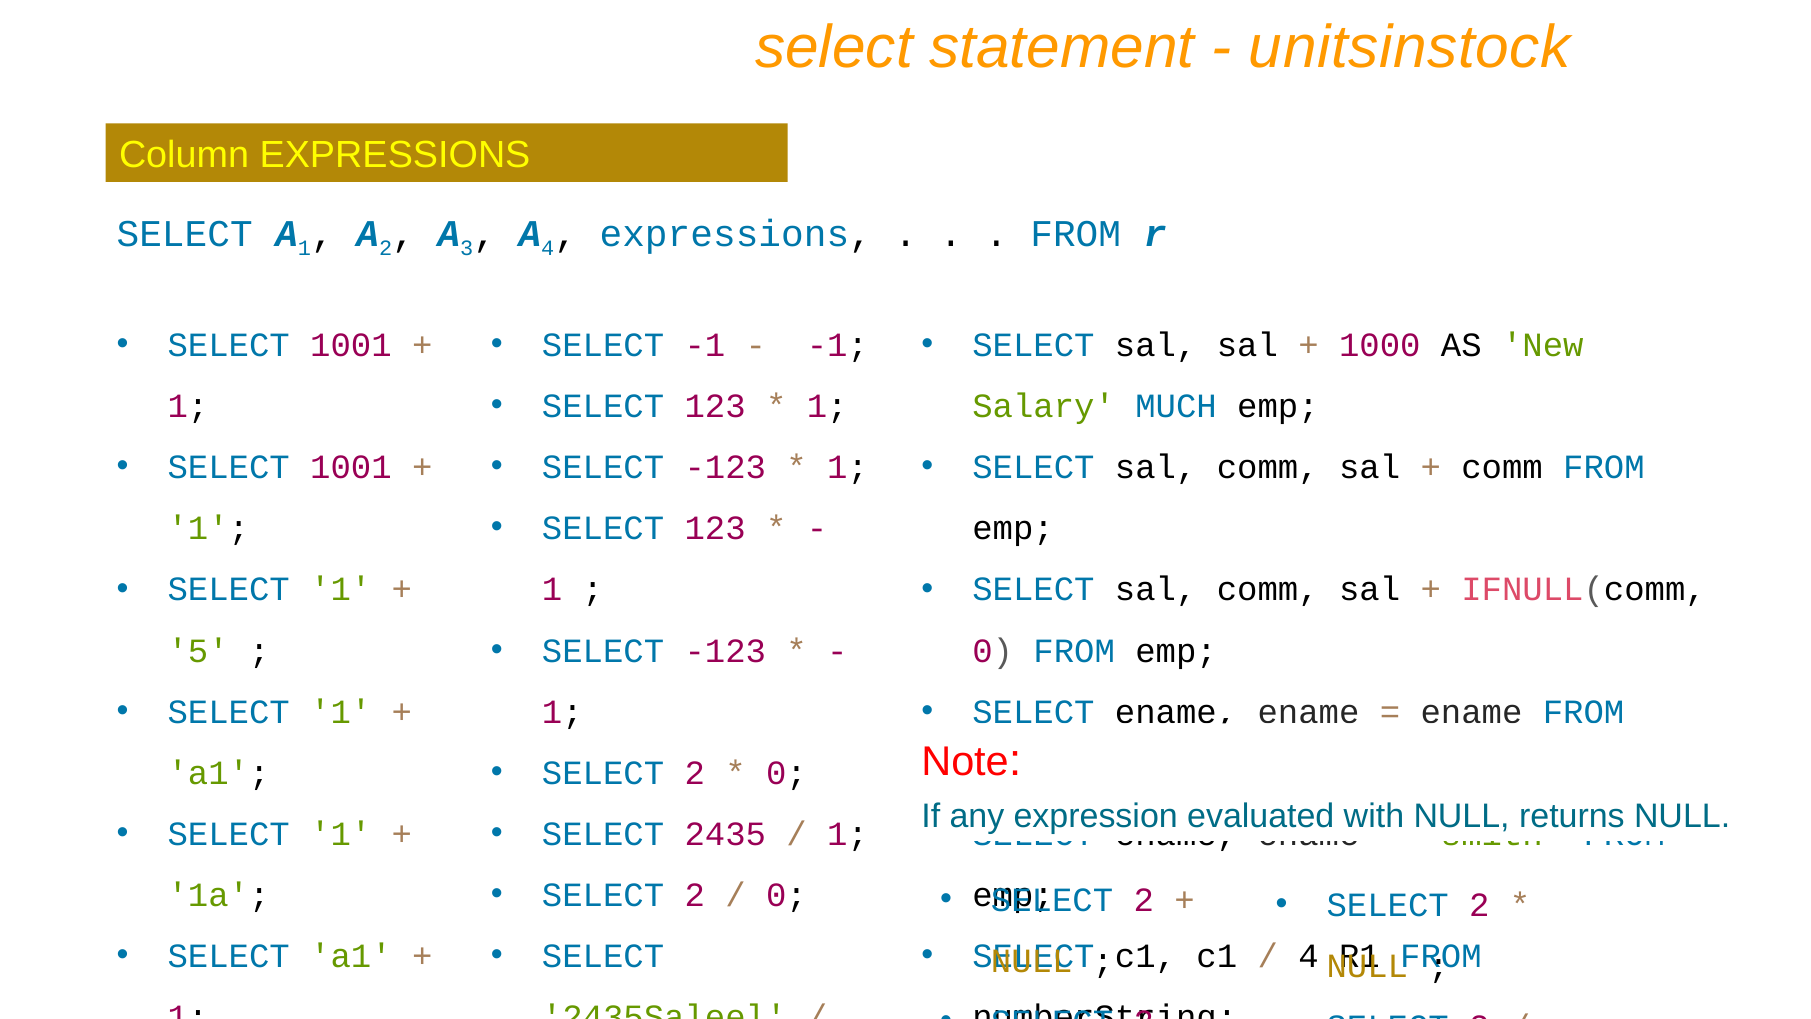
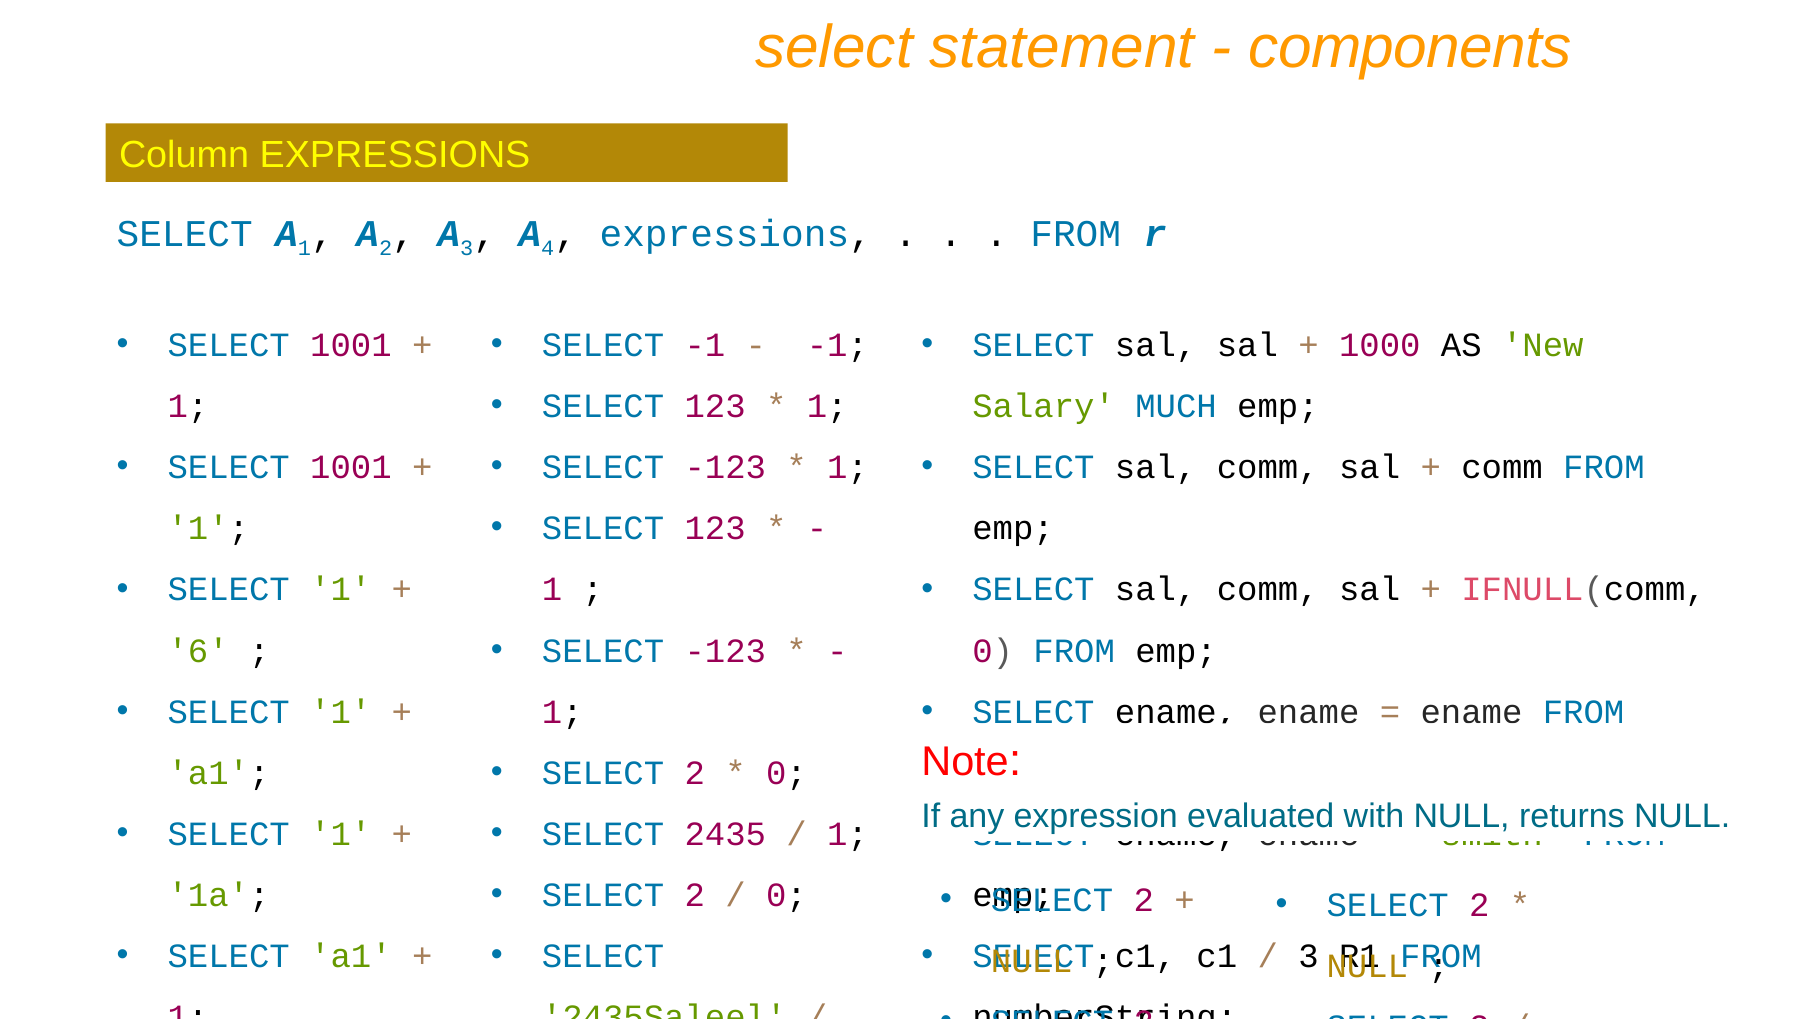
unitsinstock: unitsinstock -> components
5: 5 -> 6
4 at (1309, 956): 4 -> 3
